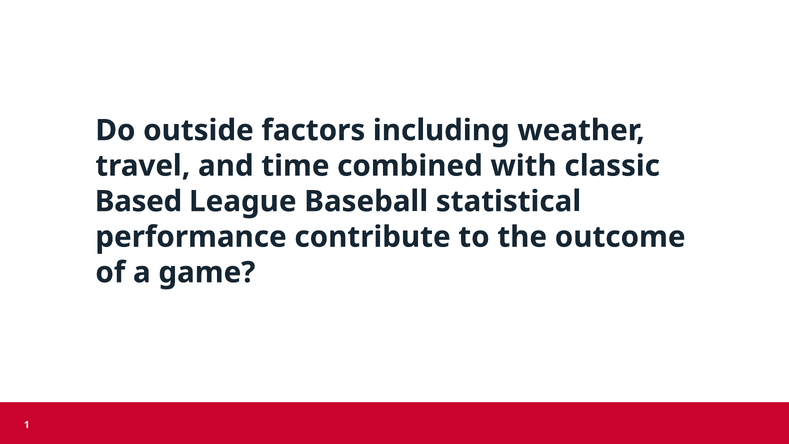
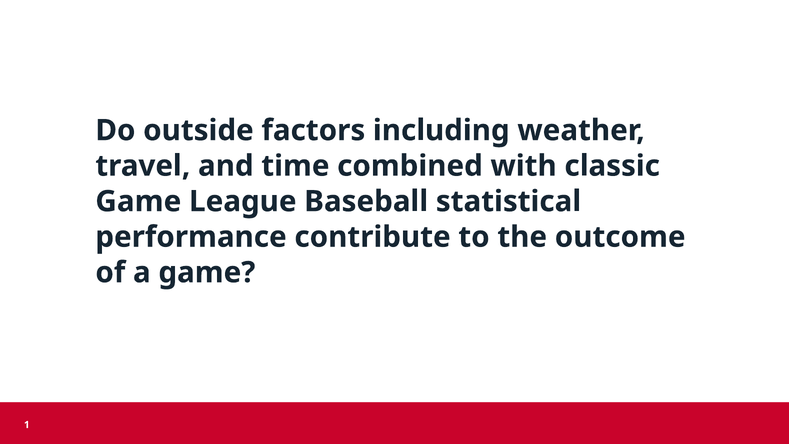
Based at (139, 201): Based -> Game
